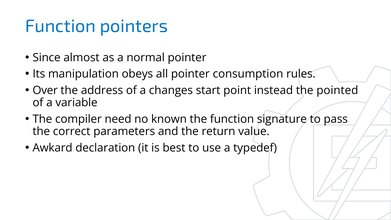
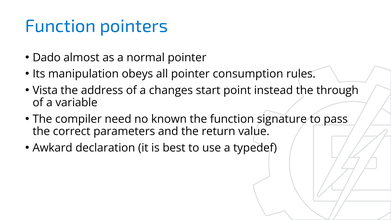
Since: Since -> Dado
Over: Over -> Vista
pointed: pointed -> through
